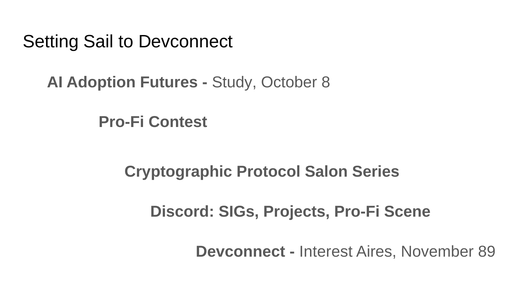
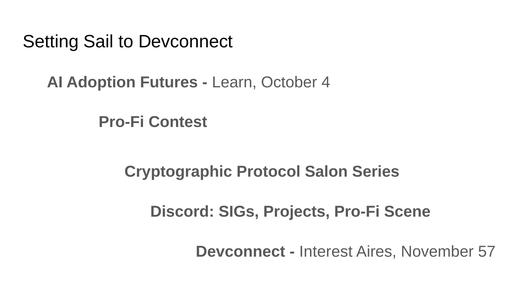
Study: Study -> Learn
8: 8 -> 4
89: 89 -> 57
